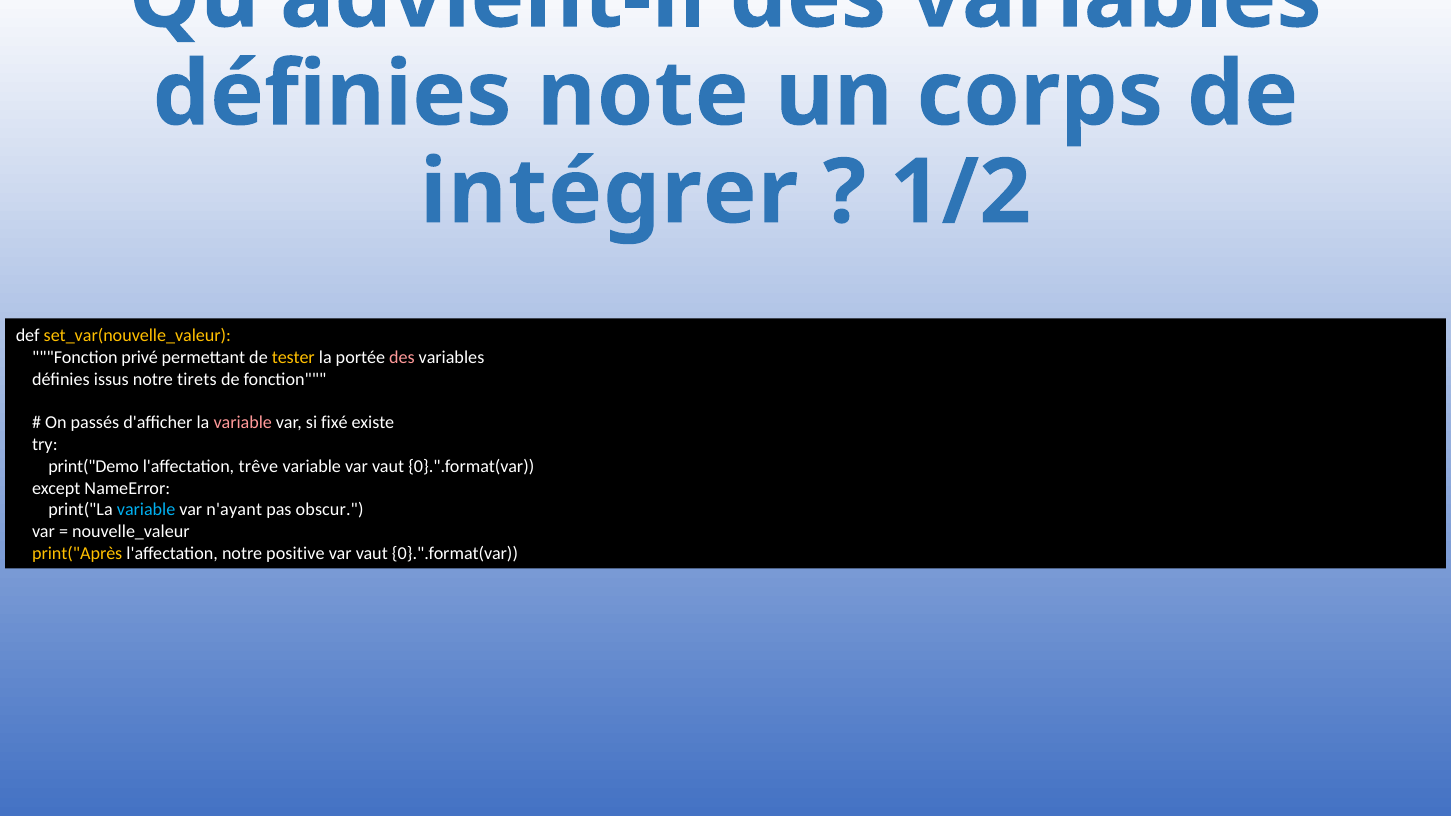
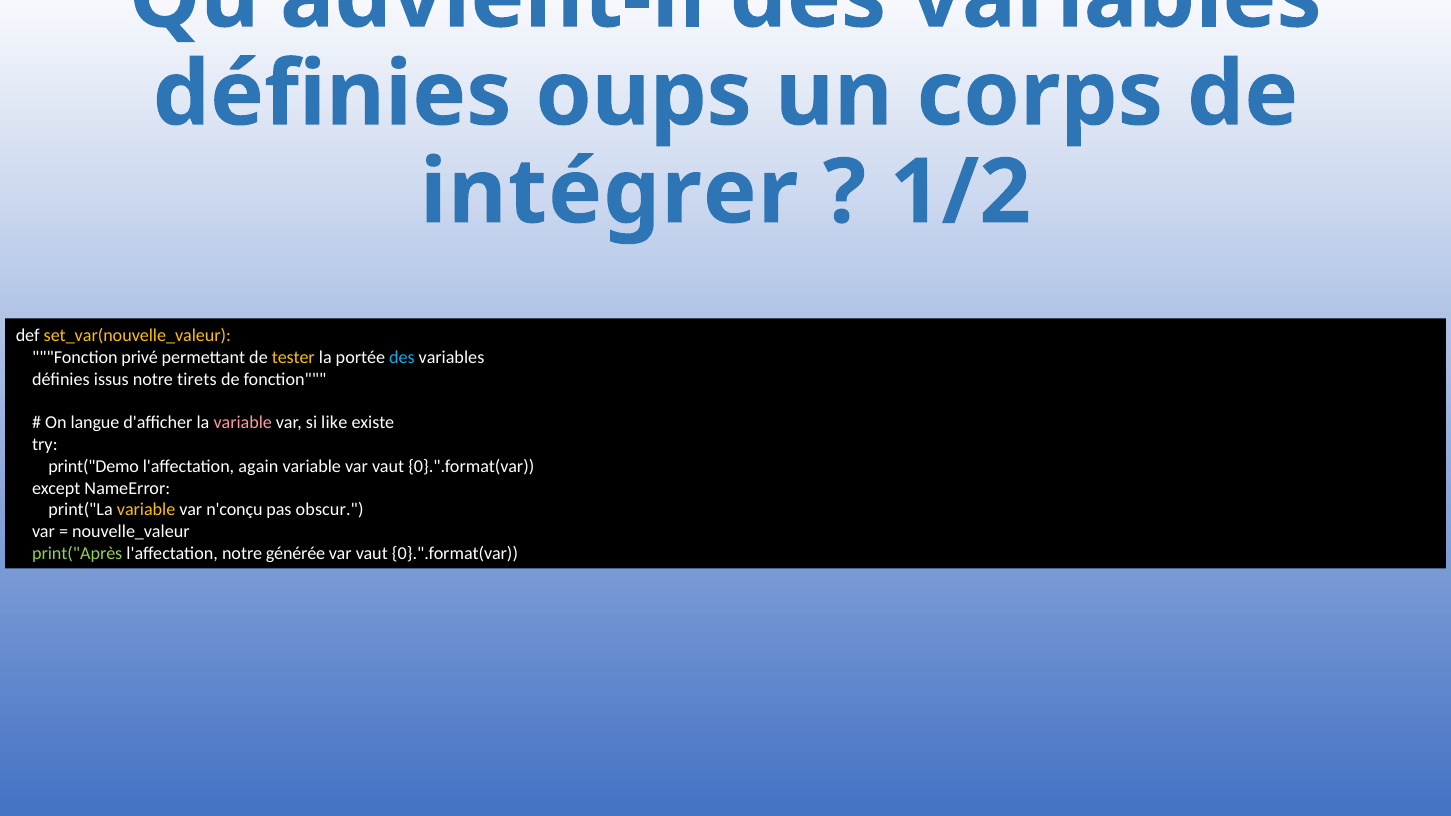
note: note -> oups
des at (402, 358) colour: pink -> light blue
passés: passés -> langue
fixé: fixé -> like
trêve: trêve -> again
variable at (146, 510) colour: light blue -> yellow
n'ayant: n'ayant -> n'conçu
print("Après colour: yellow -> light green
positive: positive -> générée
